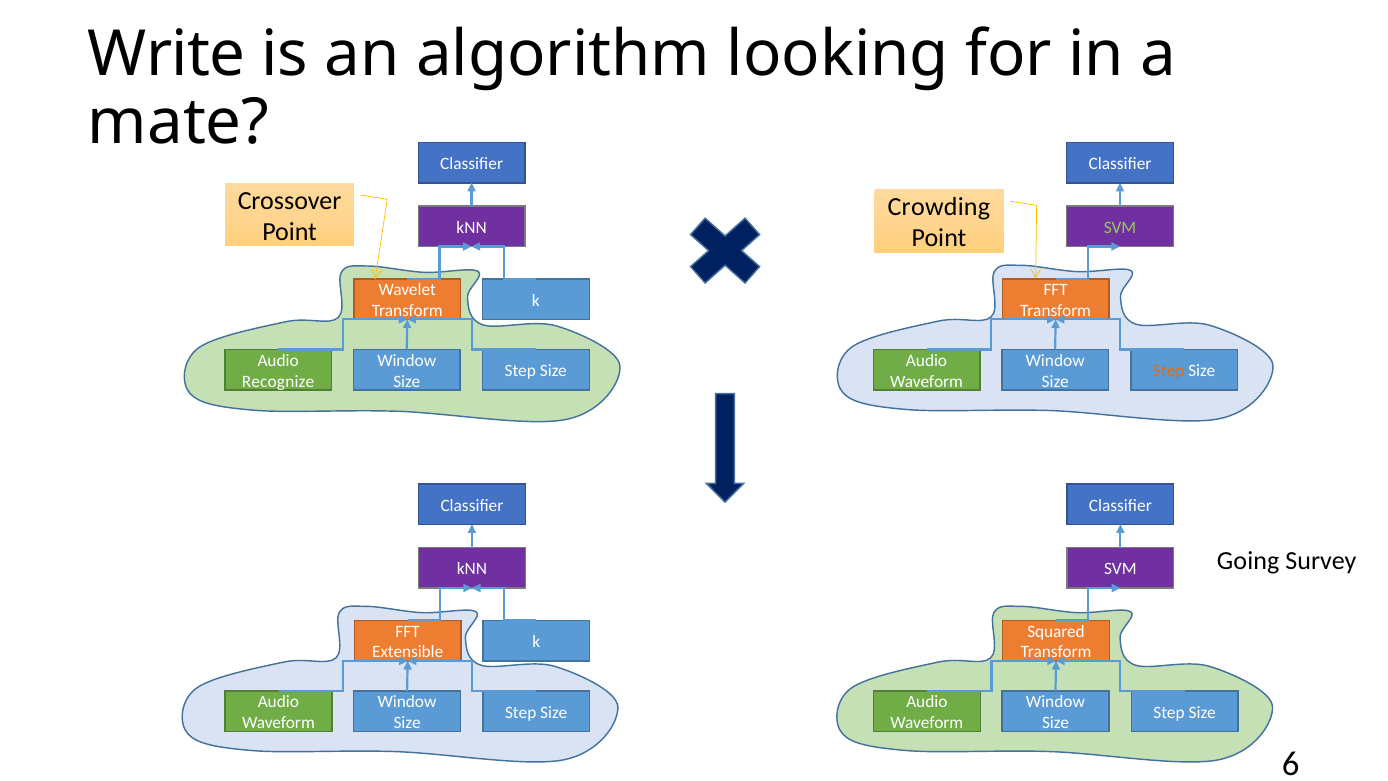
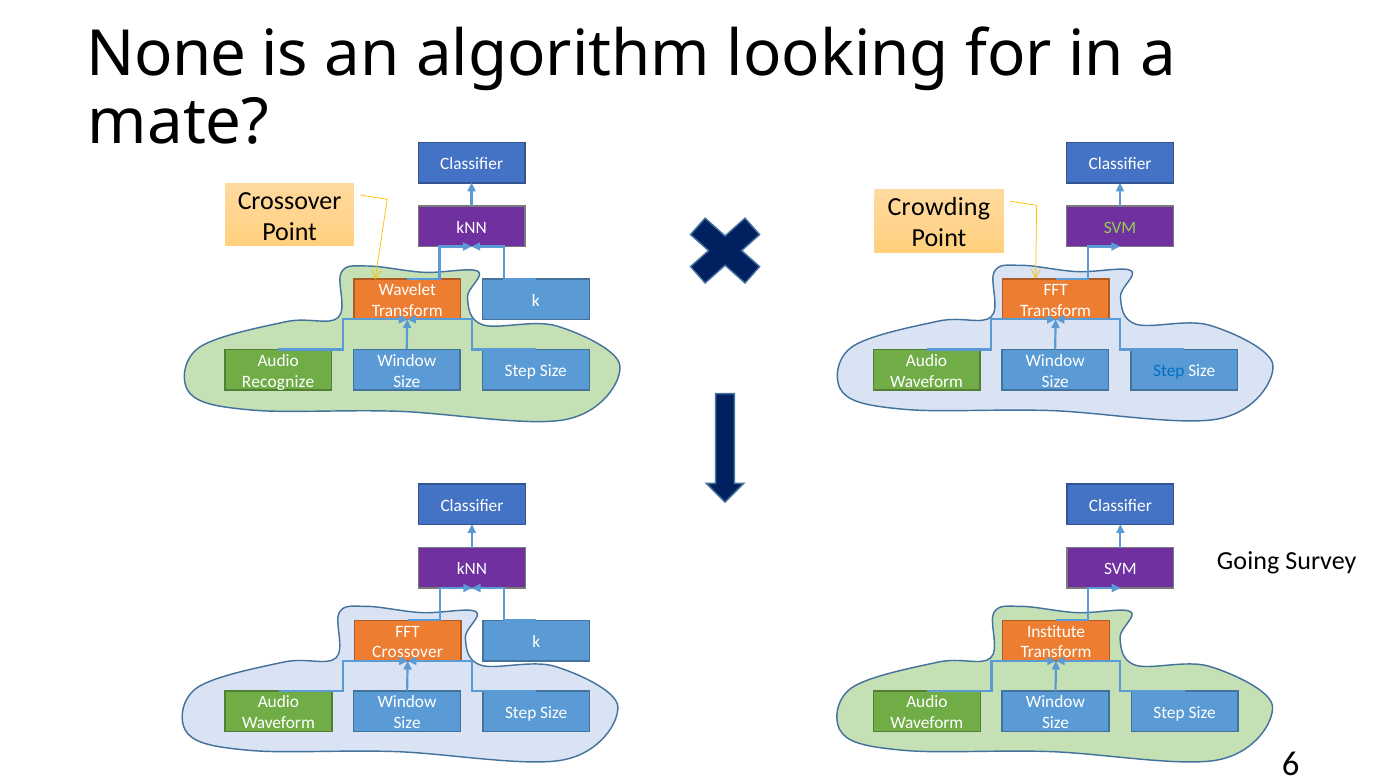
Write: Write -> None
Step at (1169, 371) colour: orange -> blue
Squared: Squared -> Institute
Extensible at (408, 652): Extensible -> Crossover
